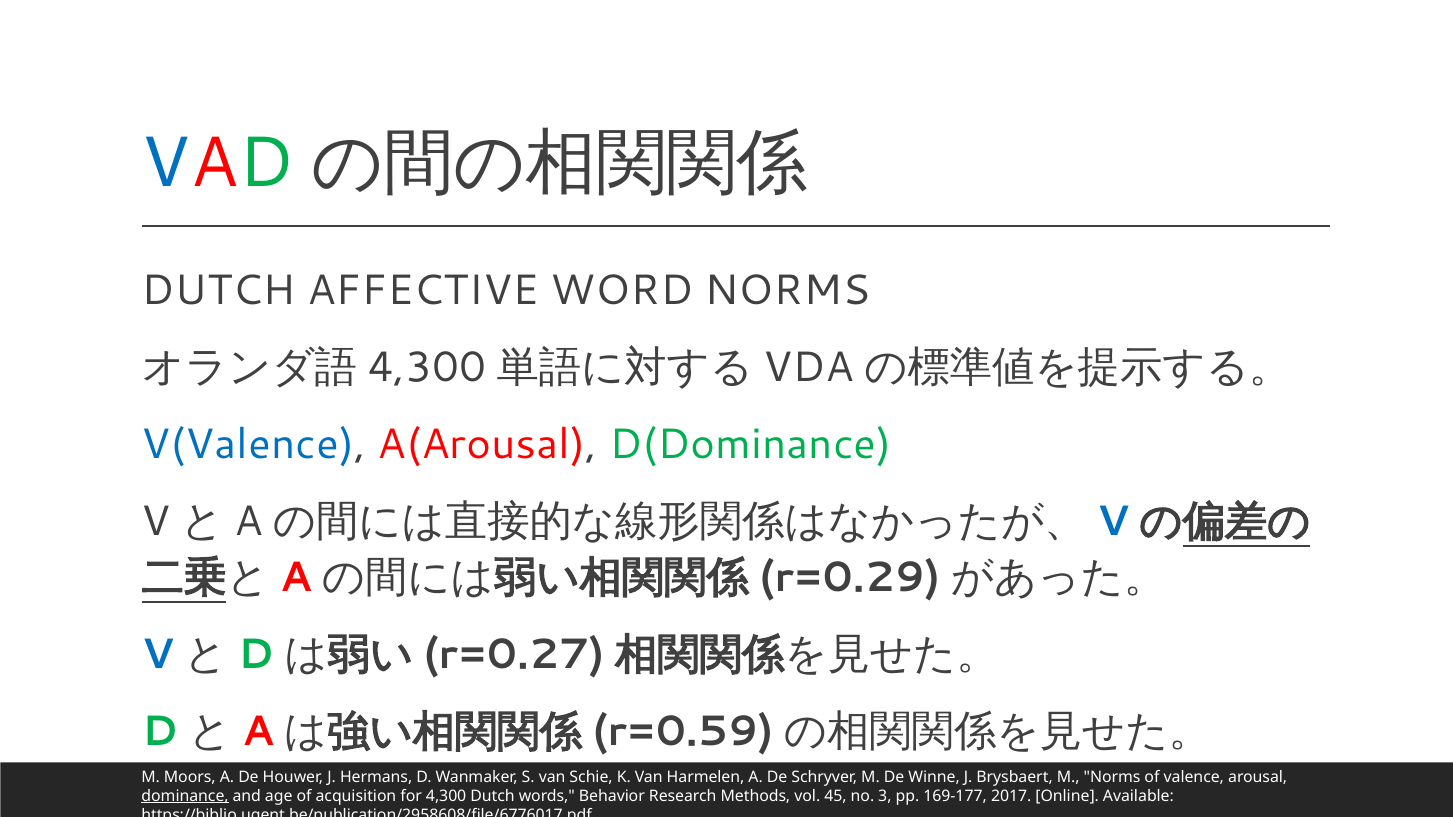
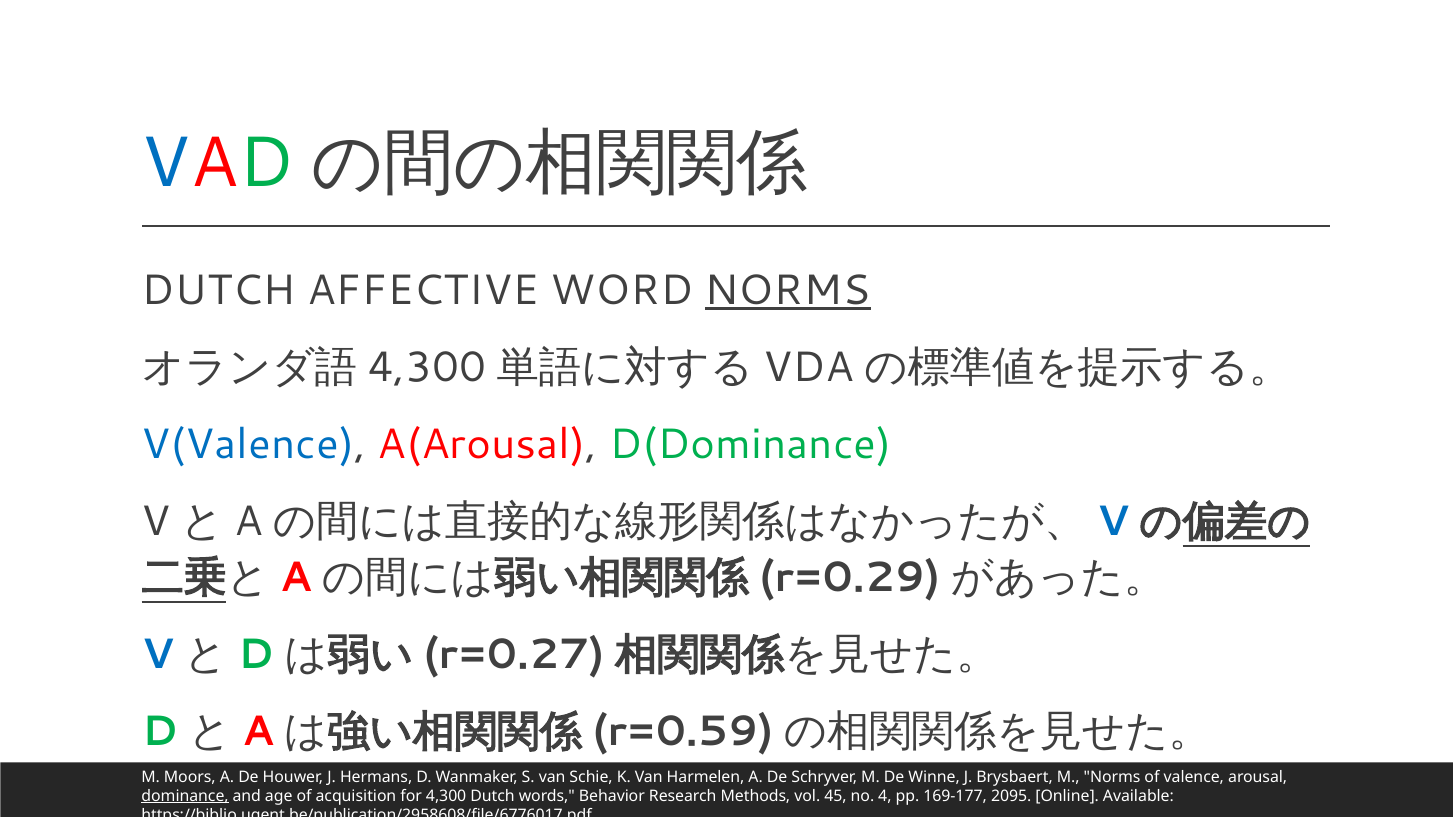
NORMS at (788, 290) underline: none -> present
3: 3 -> 4
2017: 2017 -> 2095
